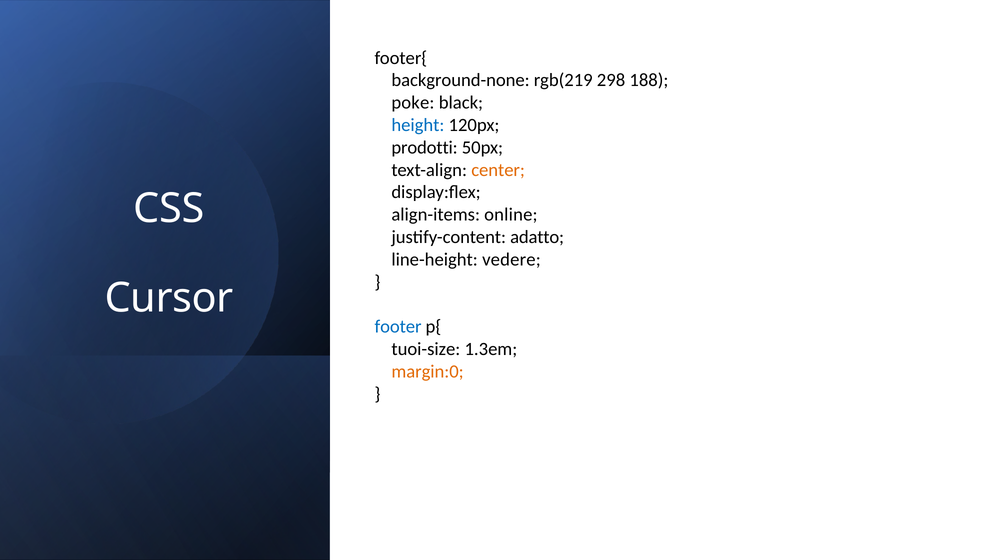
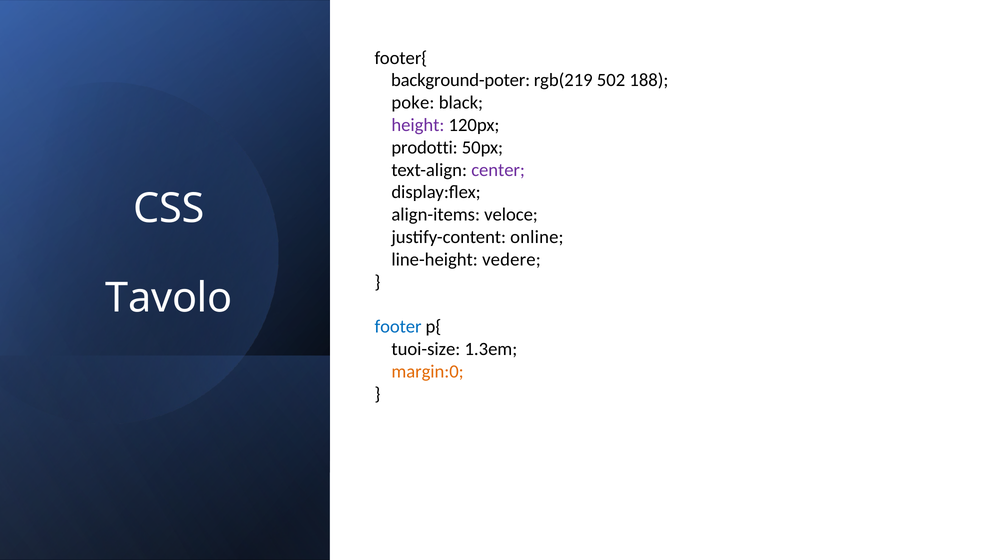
background-none: background-none -> background-poter
298: 298 -> 502
height colour: blue -> purple
center colour: orange -> purple
online: online -> veloce
adatto: adatto -> online
Cursor: Cursor -> Tavolo
